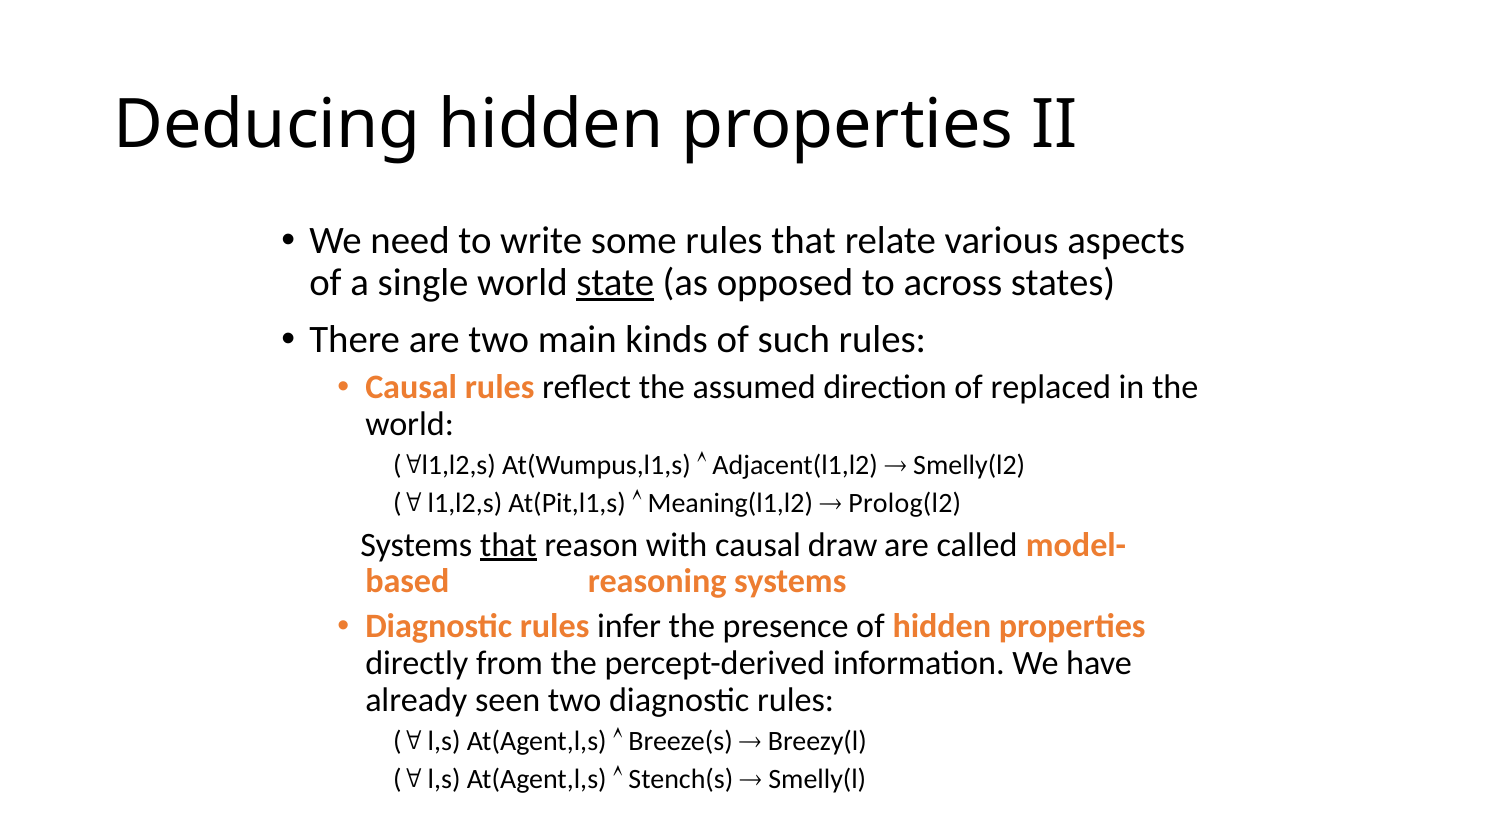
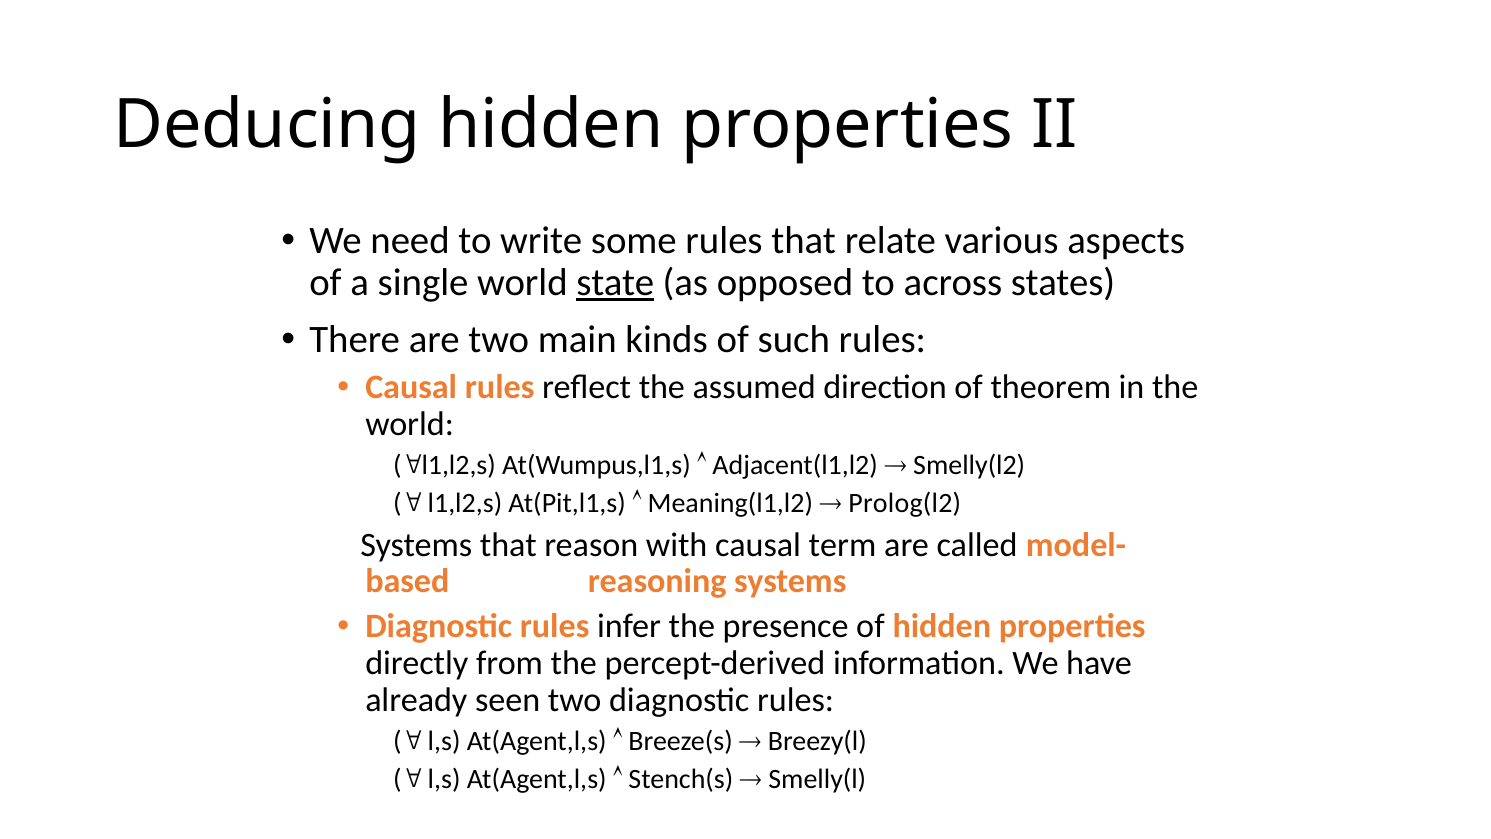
replaced: replaced -> theorem
that at (508, 545) underline: present -> none
draw: draw -> term
